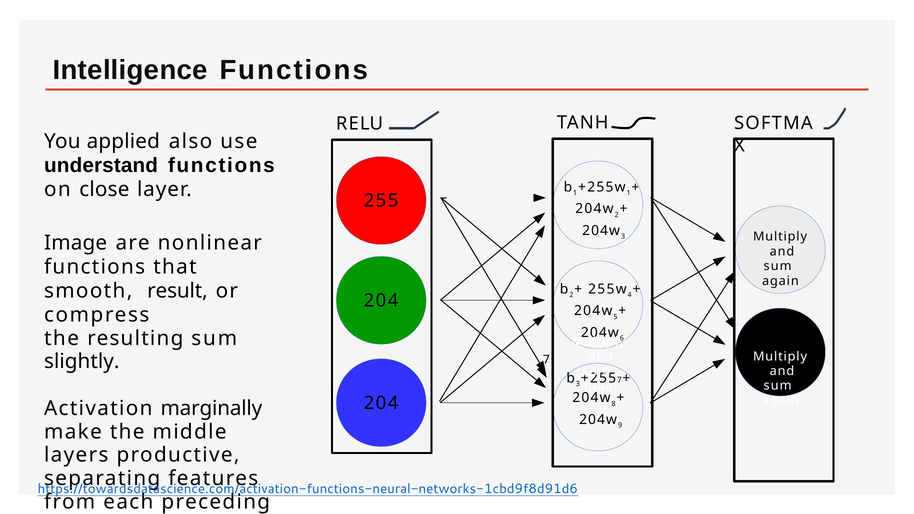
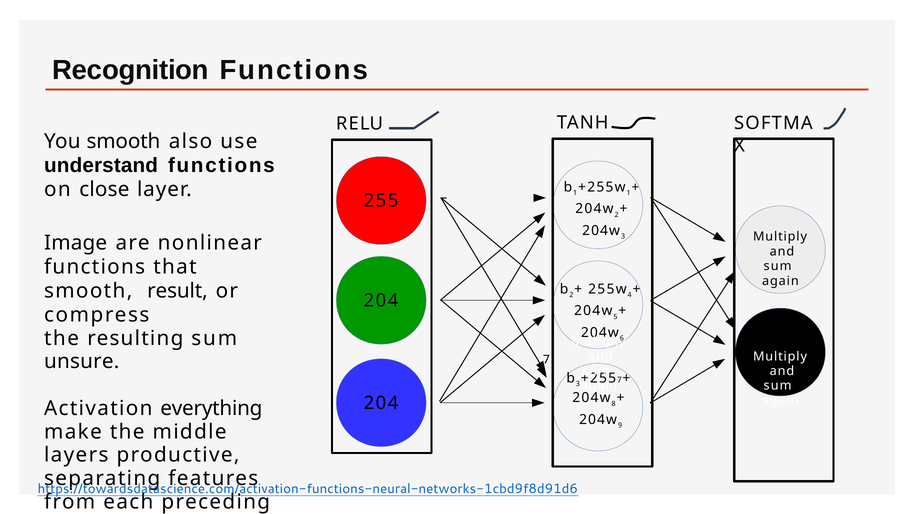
Intelligence: Intelligence -> Recognition
You applied: applied -> smooth
slightly: slightly -> unsure
marginally: marginally -> everything
